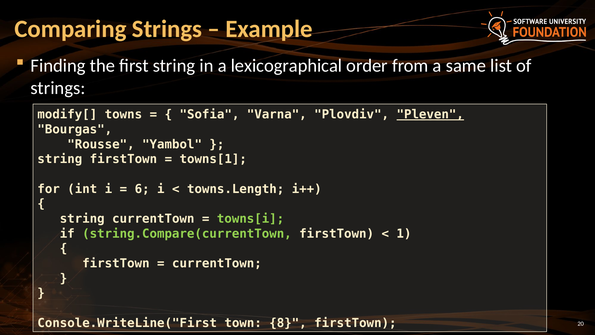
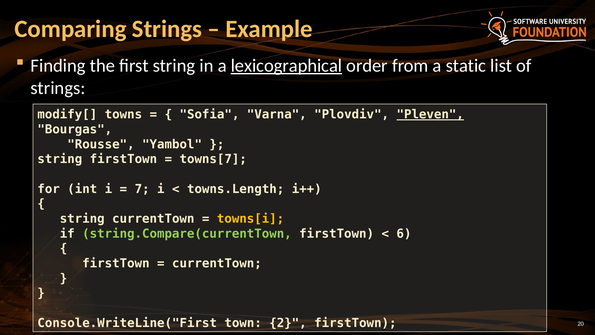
lexicographical underline: none -> present
same: same -> static
towns[1: towns[1 -> towns[7
6: 6 -> 7
towns[i colour: light green -> yellow
1: 1 -> 6
8: 8 -> 2
